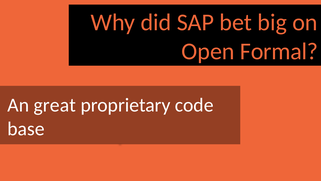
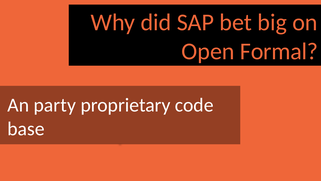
great: great -> party
